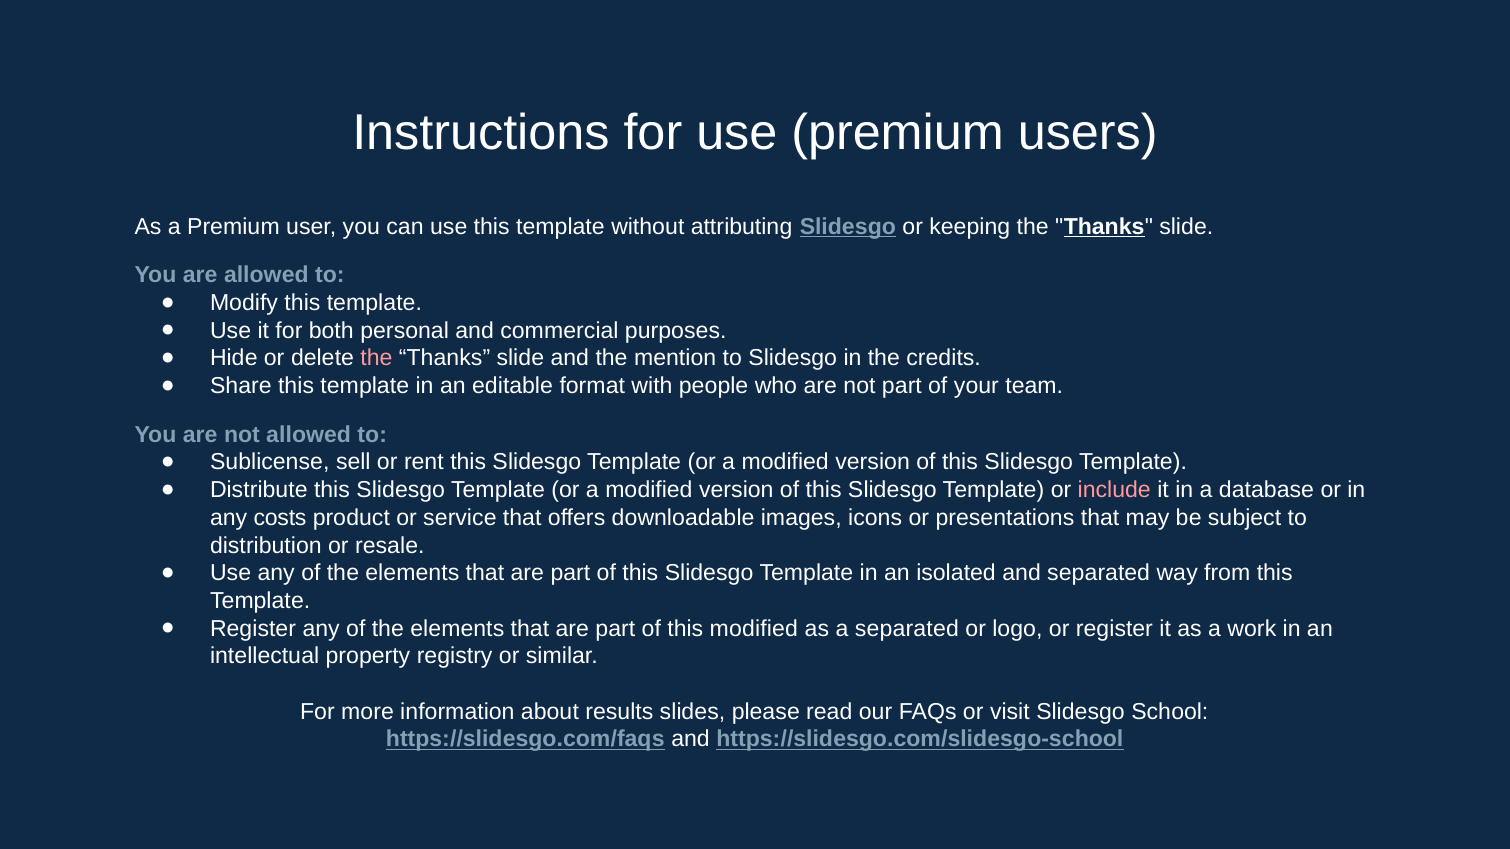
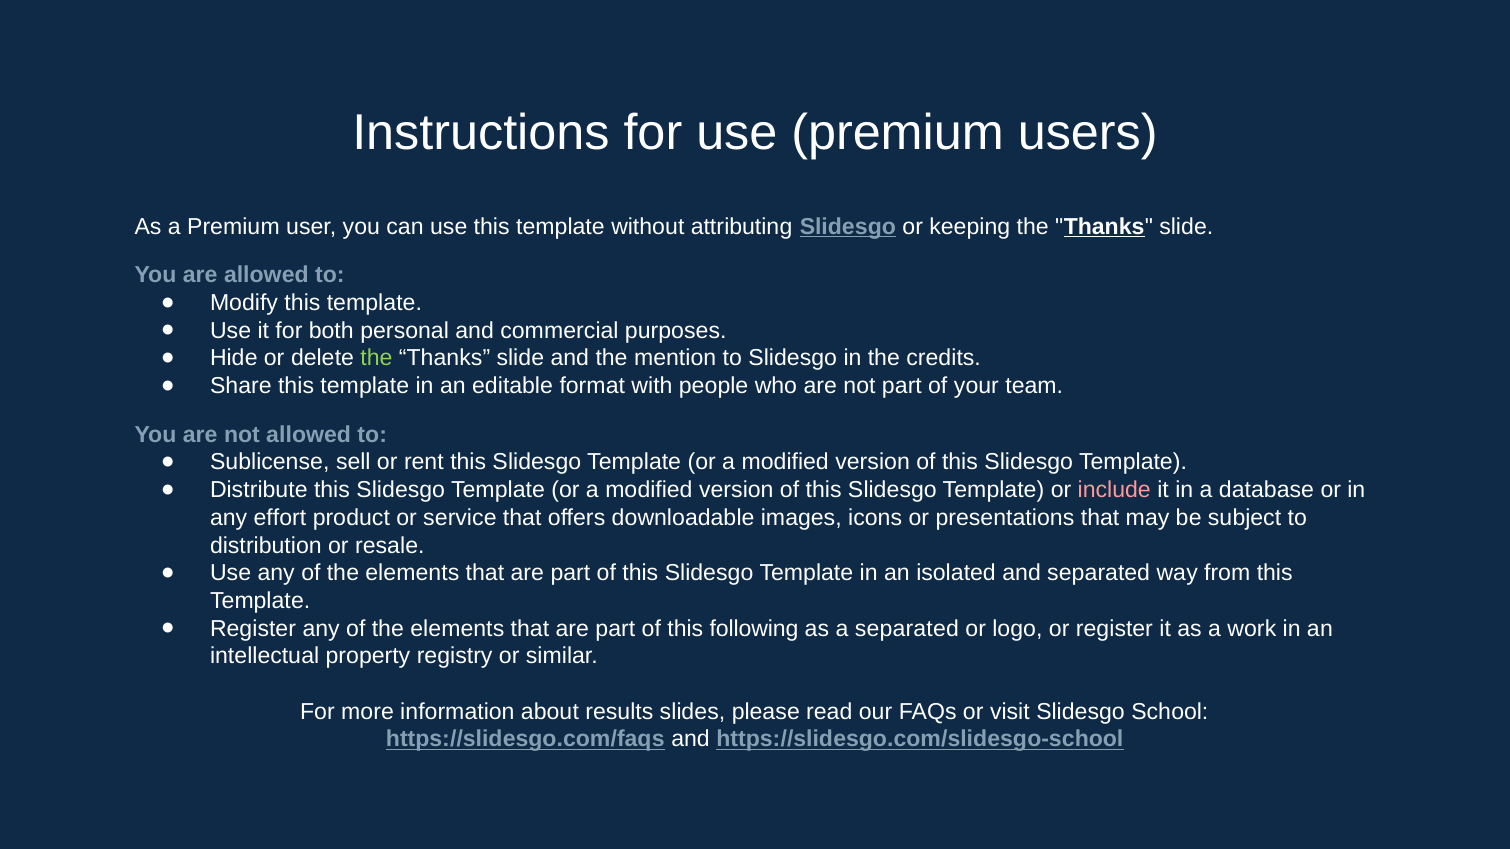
the at (376, 358) colour: pink -> light green
costs: costs -> effort
this modified: modified -> following
